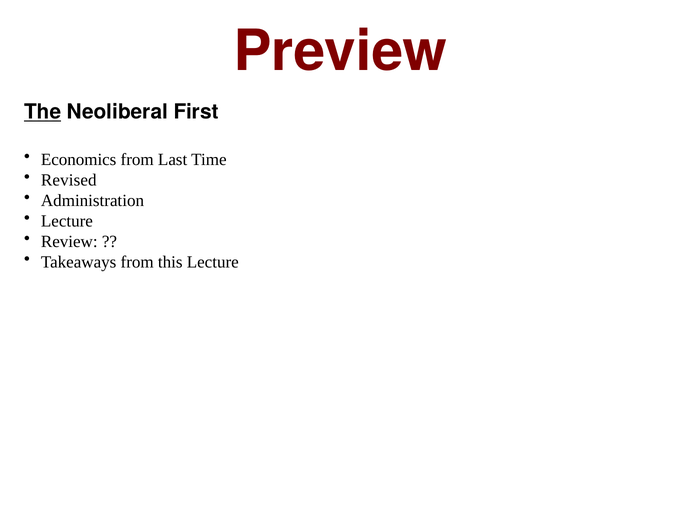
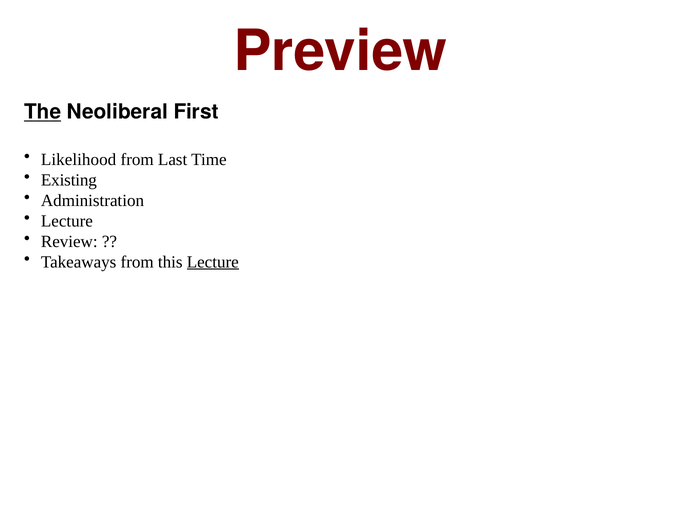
Economics: Economics -> Likelihood
Revised: Revised -> Existing
Lecture at (213, 262) underline: none -> present
